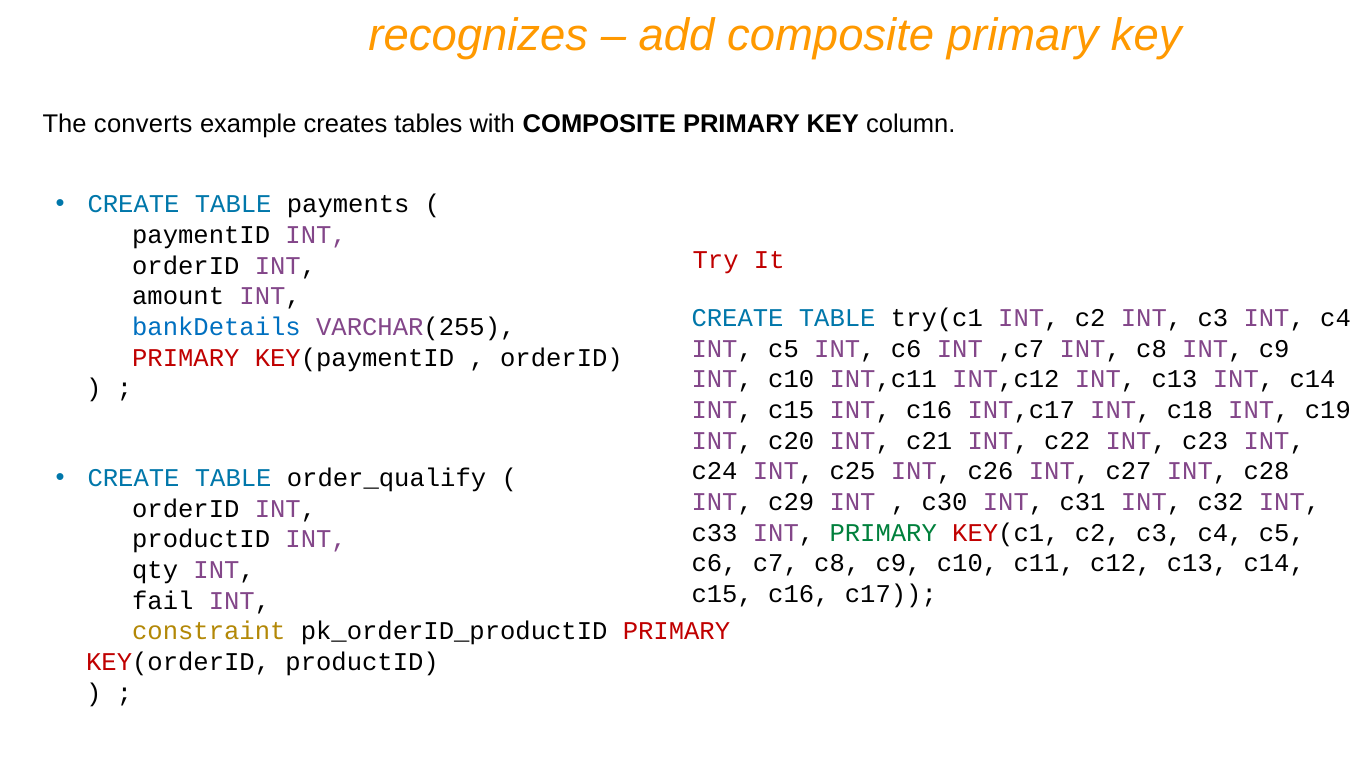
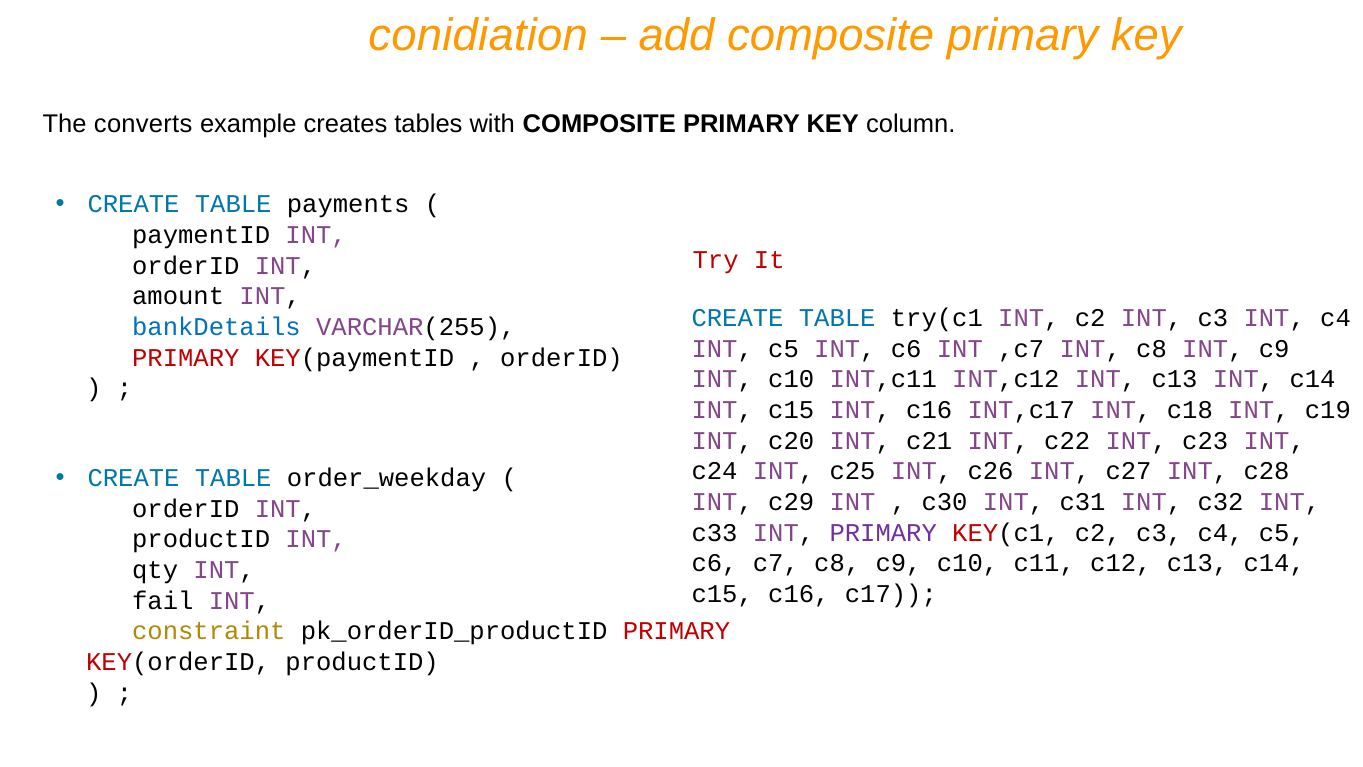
recognizes: recognizes -> conidiation
order_qualify: order_qualify -> order_weekday
PRIMARY at (883, 532) colour: green -> purple
